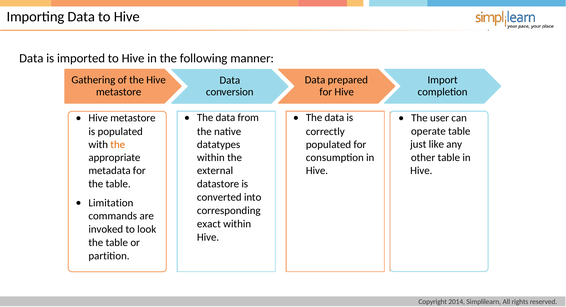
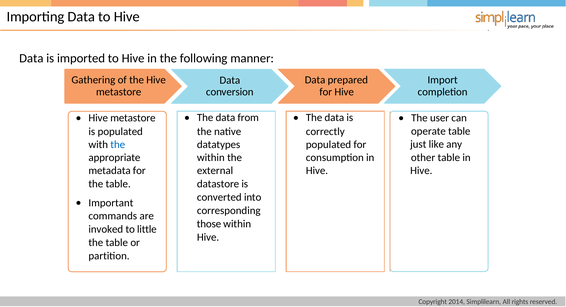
the at (118, 145) colour: orange -> blue
Limitation: Limitation -> Important
exact: exact -> those
look: look -> little
